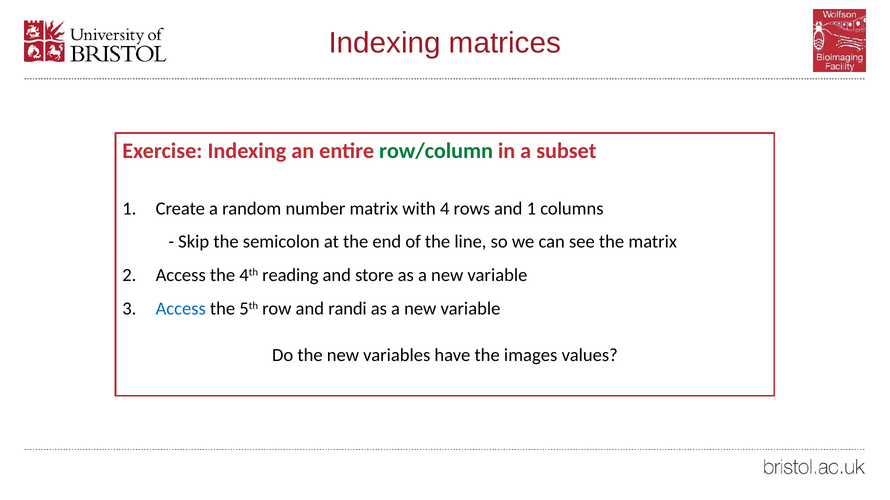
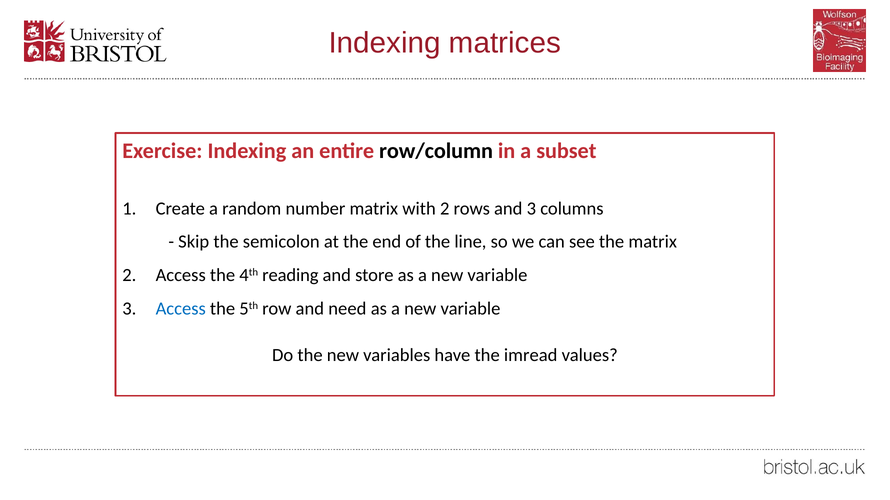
row/column colour: green -> black
with 4: 4 -> 2
and 1: 1 -> 3
randi: randi -> need
images: images -> imread
